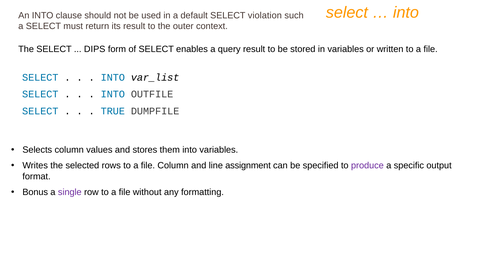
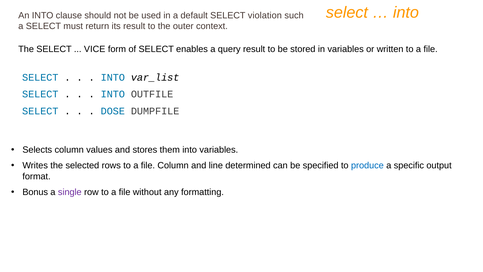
DIPS: DIPS -> VICE
TRUE: TRUE -> DOSE
assignment: assignment -> determined
produce colour: purple -> blue
